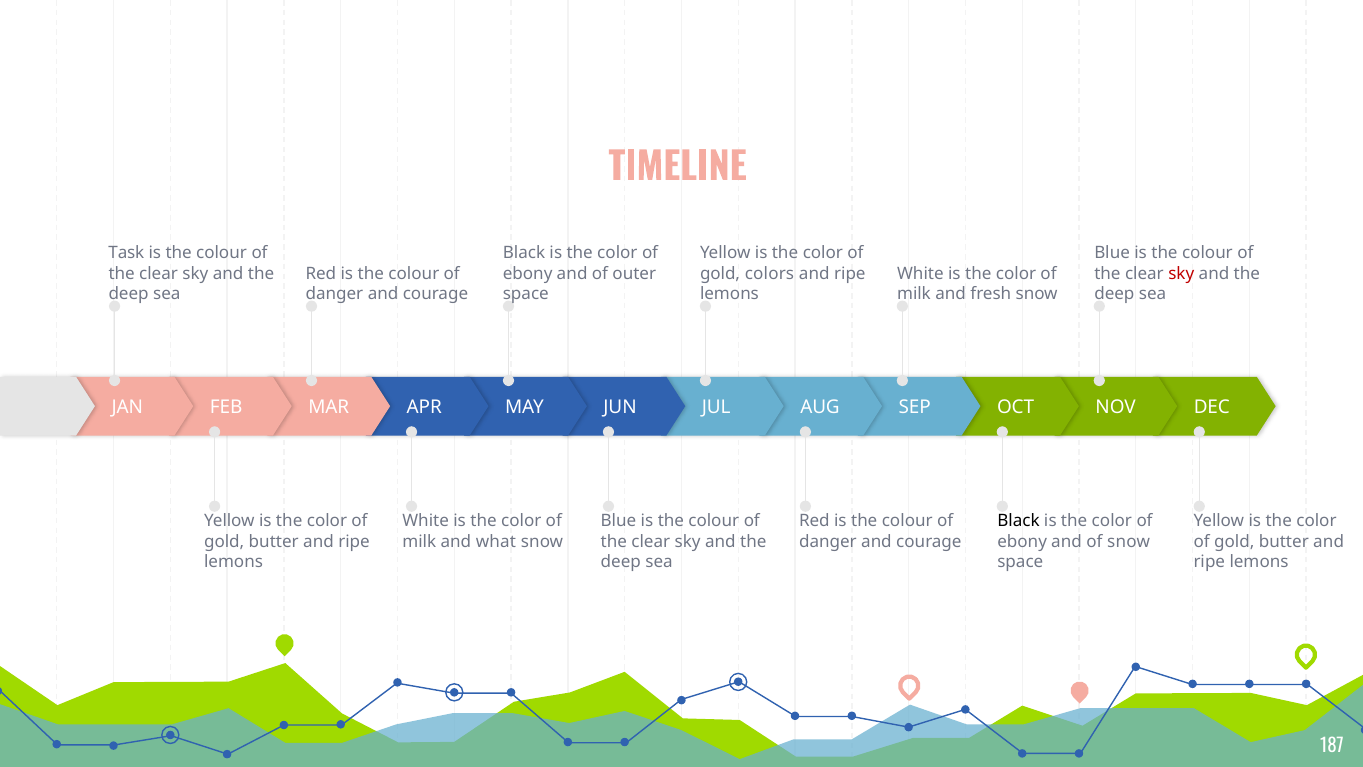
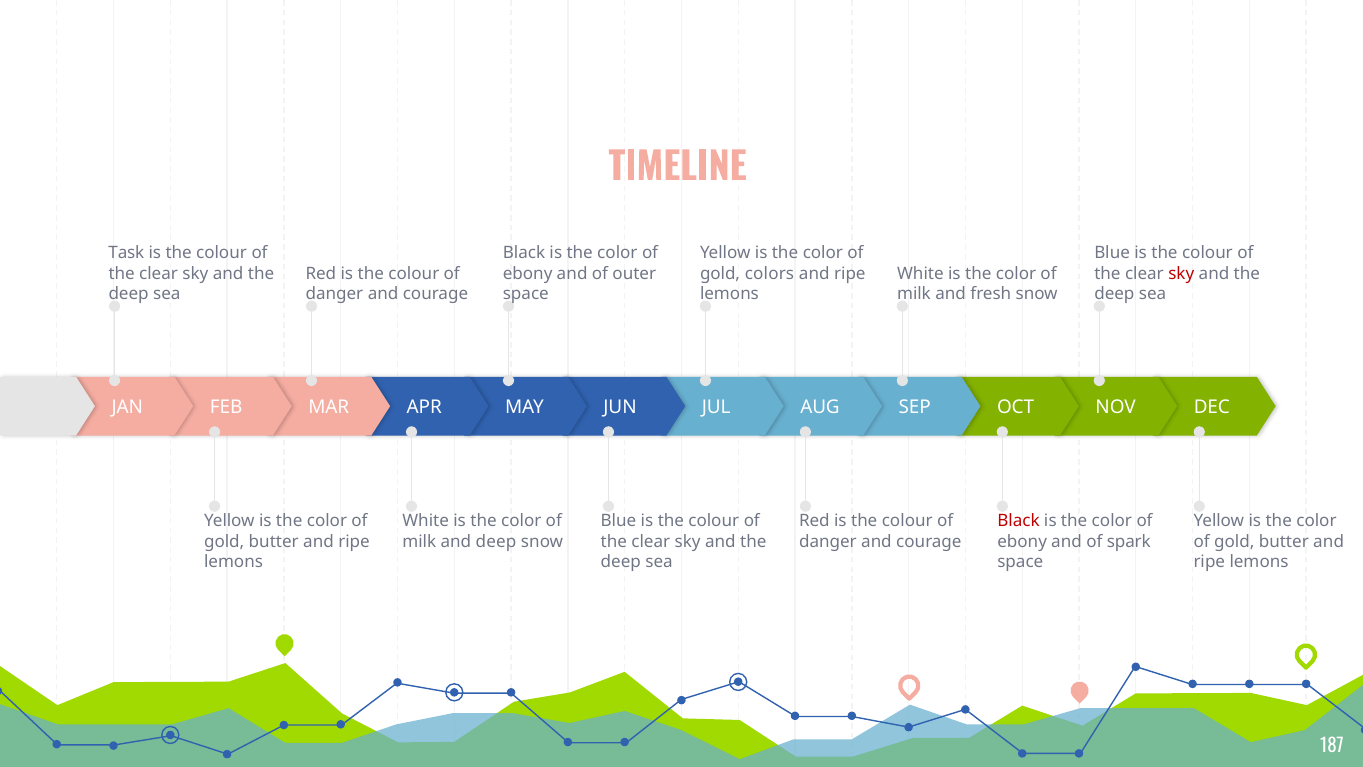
Black at (1019, 521) colour: black -> red
and what: what -> deep
of snow: snow -> spark
